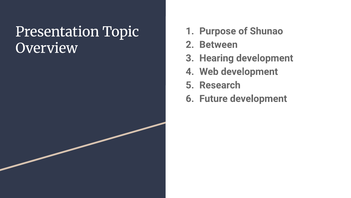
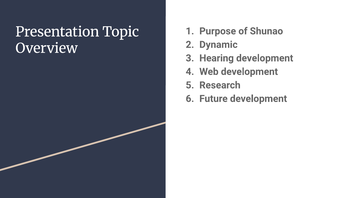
Between: Between -> Dynamic
